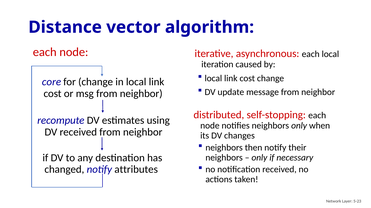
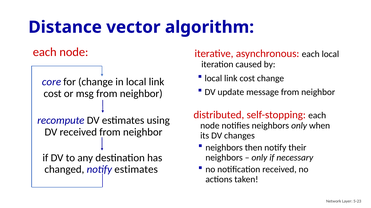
notify attributes: attributes -> estimates
